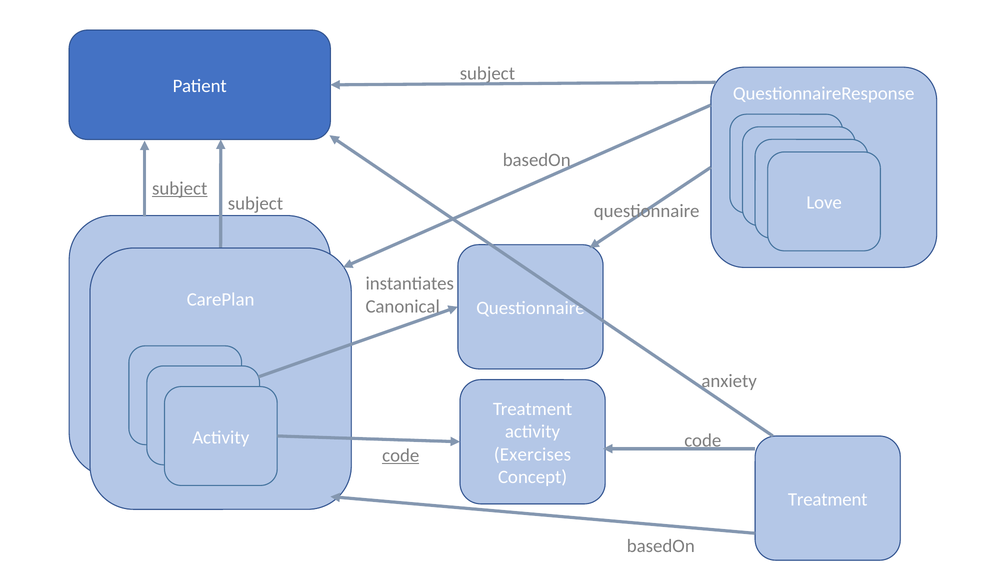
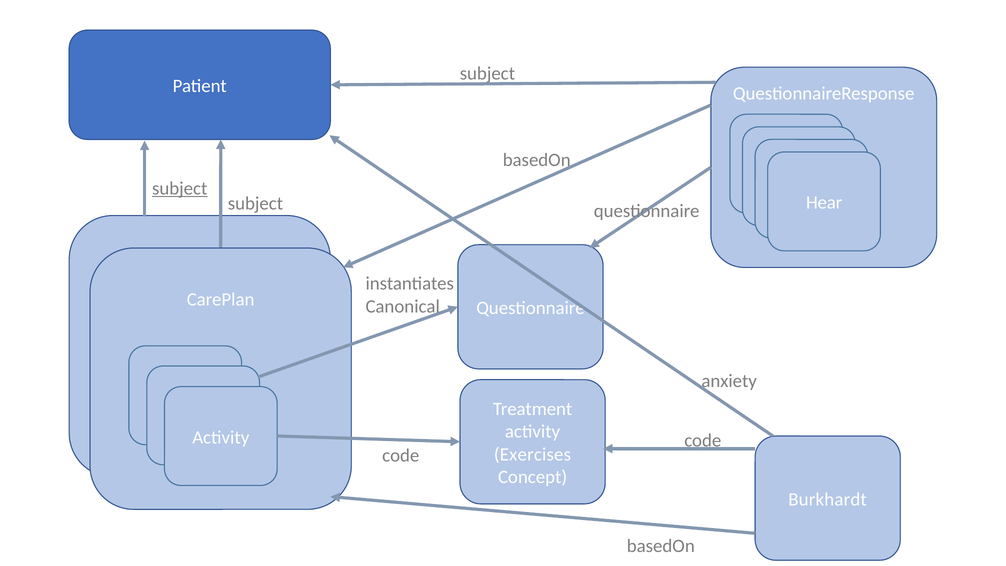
Love: Love -> Hear
code at (401, 455) underline: present -> none
Treatment at (828, 499): Treatment -> Burkhardt
